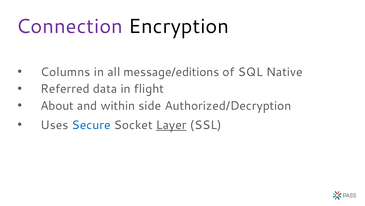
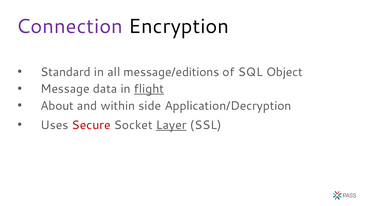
Columns: Columns -> Standard
Native: Native -> Object
Referred: Referred -> Message
flight underline: none -> present
Authorized/Decryption: Authorized/Decryption -> Application/Decryption
Secure colour: blue -> red
